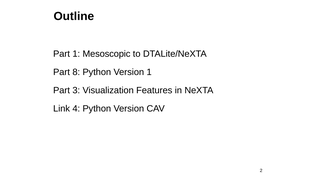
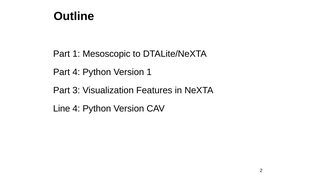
Part 8: 8 -> 4
Link: Link -> Line
